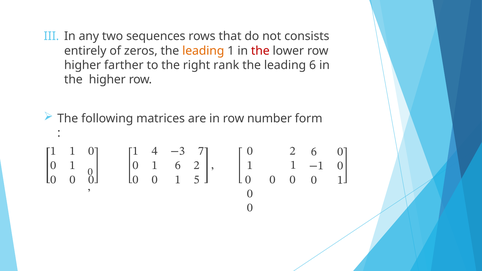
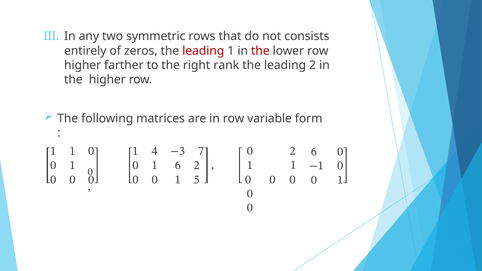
sequences: sequences -> symmetric
leading at (203, 51) colour: orange -> red
leading 6: 6 -> 2
number: number -> variable
